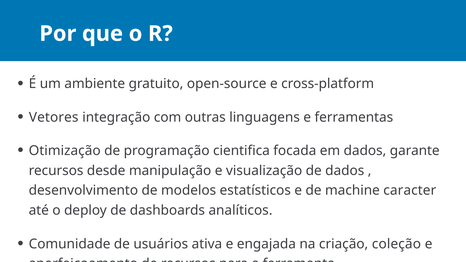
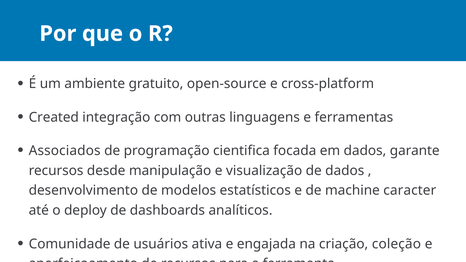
Vetores: Vetores -> Created
Otimização: Otimização -> Associados
